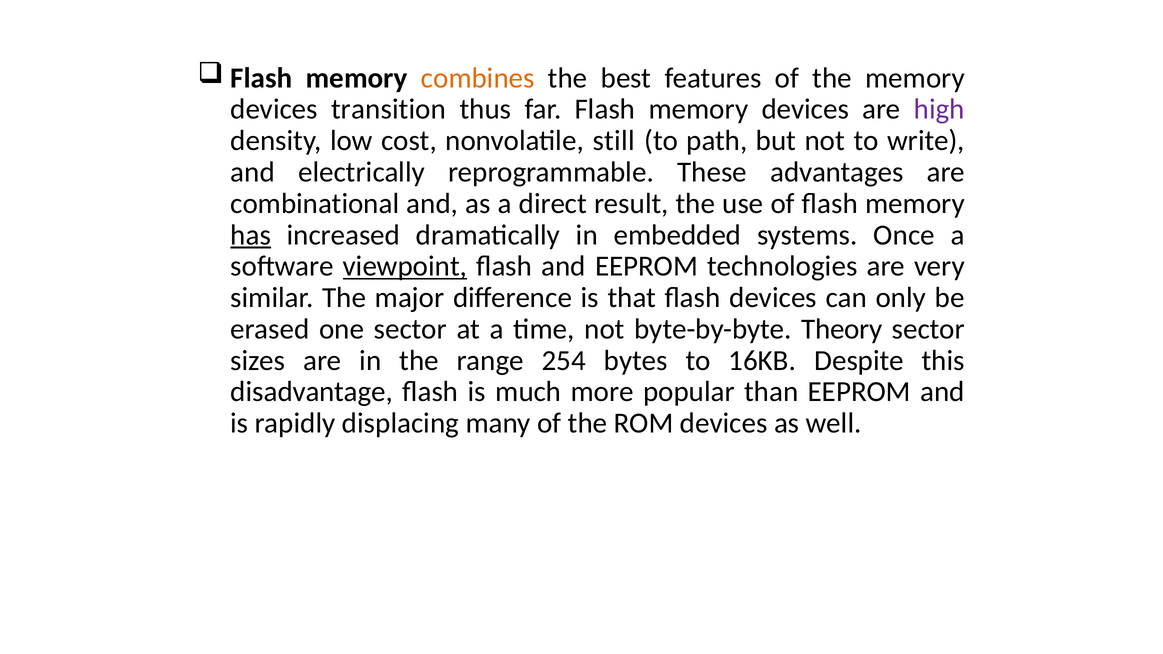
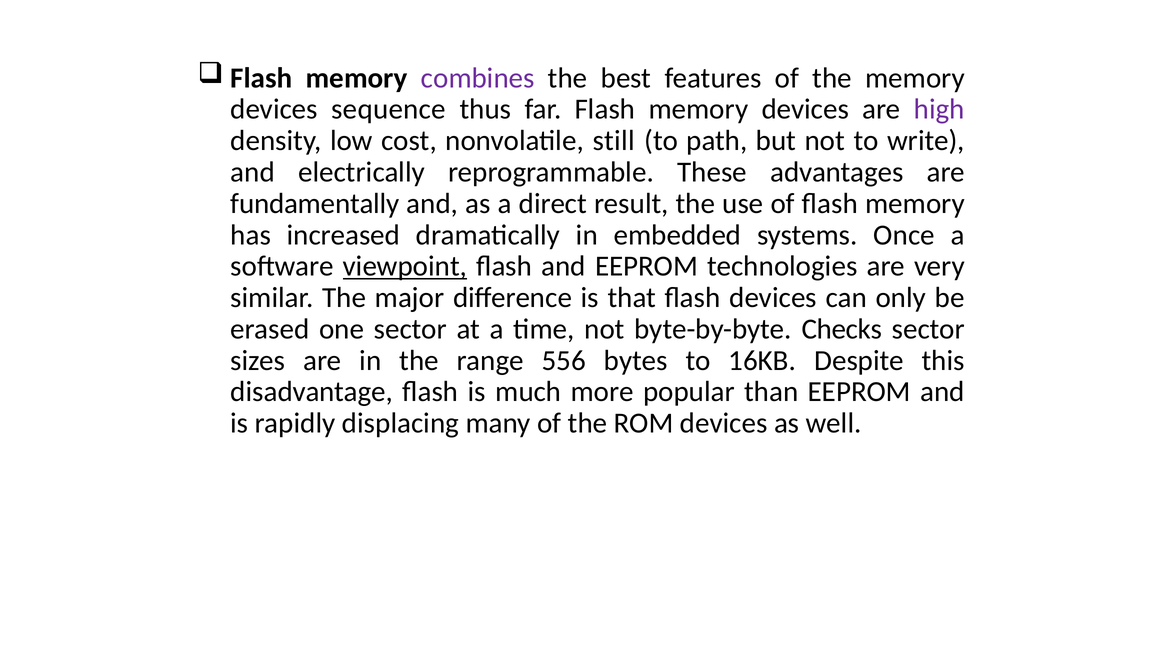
combines colour: orange -> purple
transition: transition -> sequence
combinational: combinational -> fundamentally
has underline: present -> none
Theory: Theory -> Checks
254: 254 -> 556
